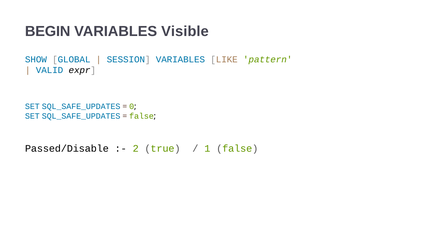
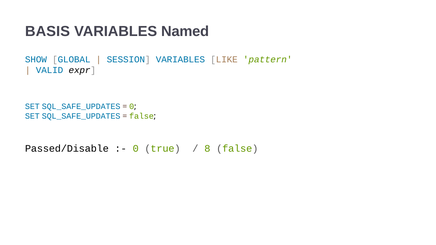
BEGIN: BEGIN -> BASIS
Visible: Visible -> Named
2 at (136, 149): 2 -> 0
1: 1 -> 8
